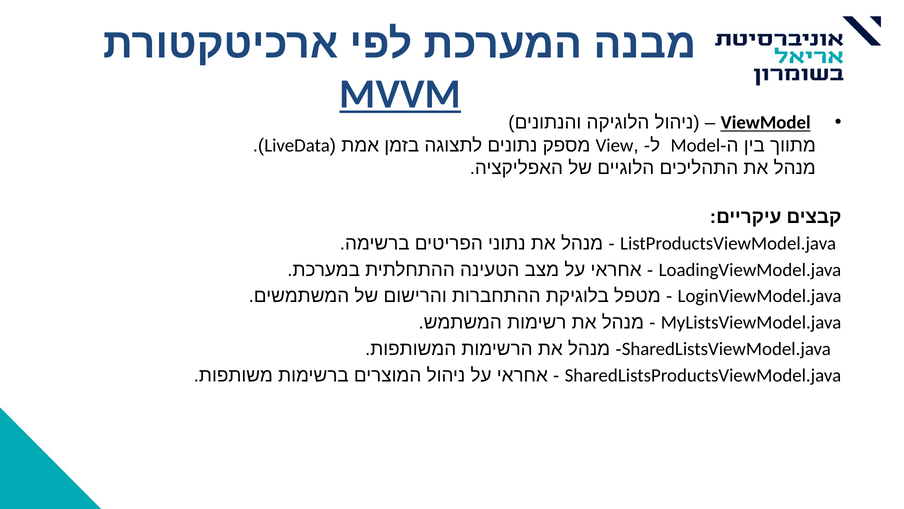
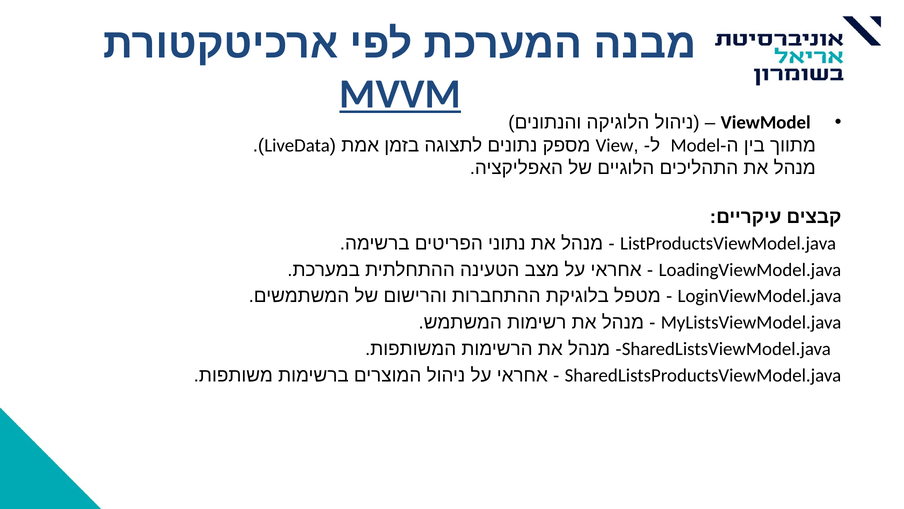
ViewModel underline: present -> none
